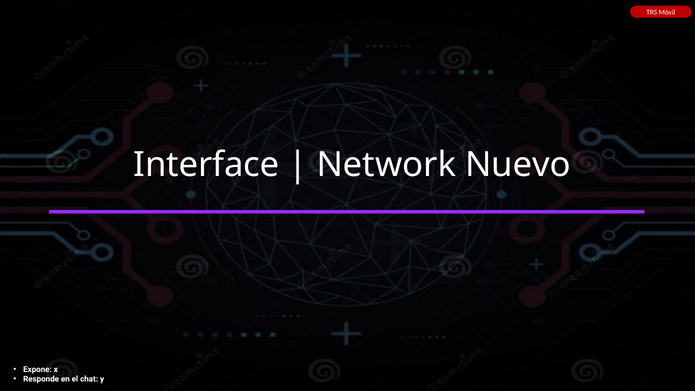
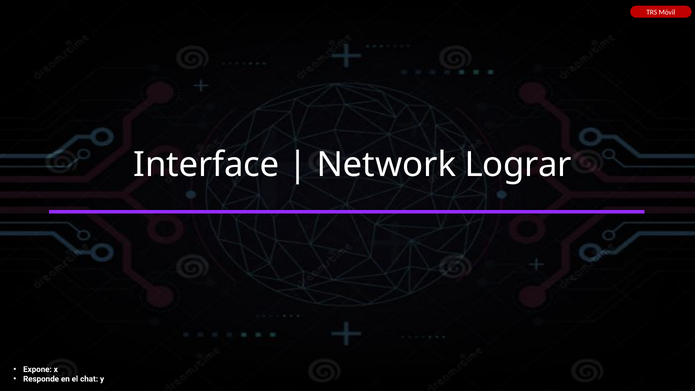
Nuevo: Nuevo -> Lograr
